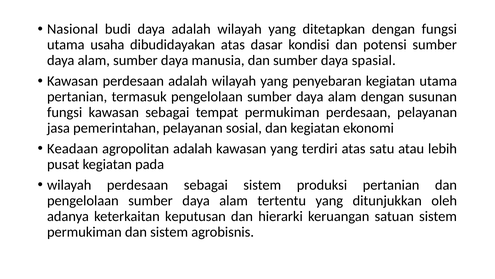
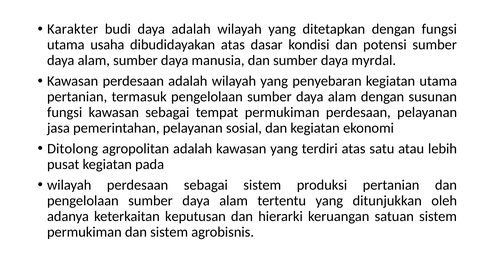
Nasional: Nasional -> Karakter
spasial: spasial -> myrdal
Keadaan: Keadaan -> Ditolong
